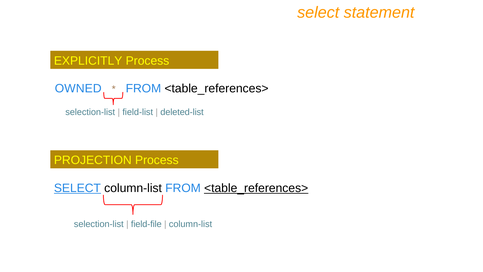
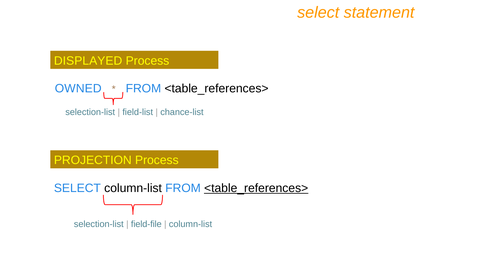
EXPLICITLY: EXPLICITLY -> DISPLAYED
deleted-list: deleted-list -> chance-list
SELECT at (77, 188) underline: present -> none
